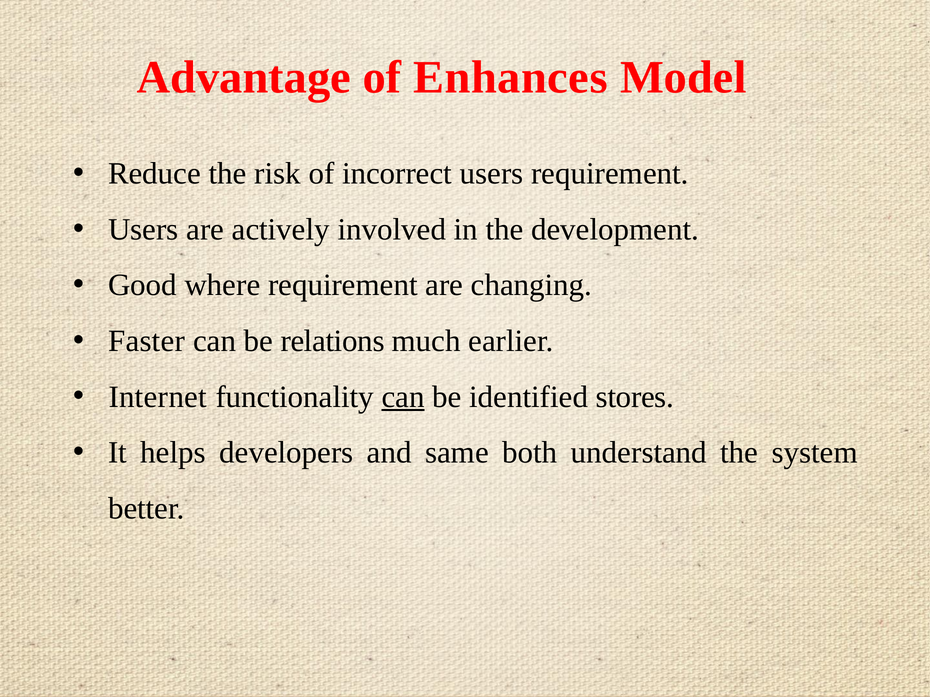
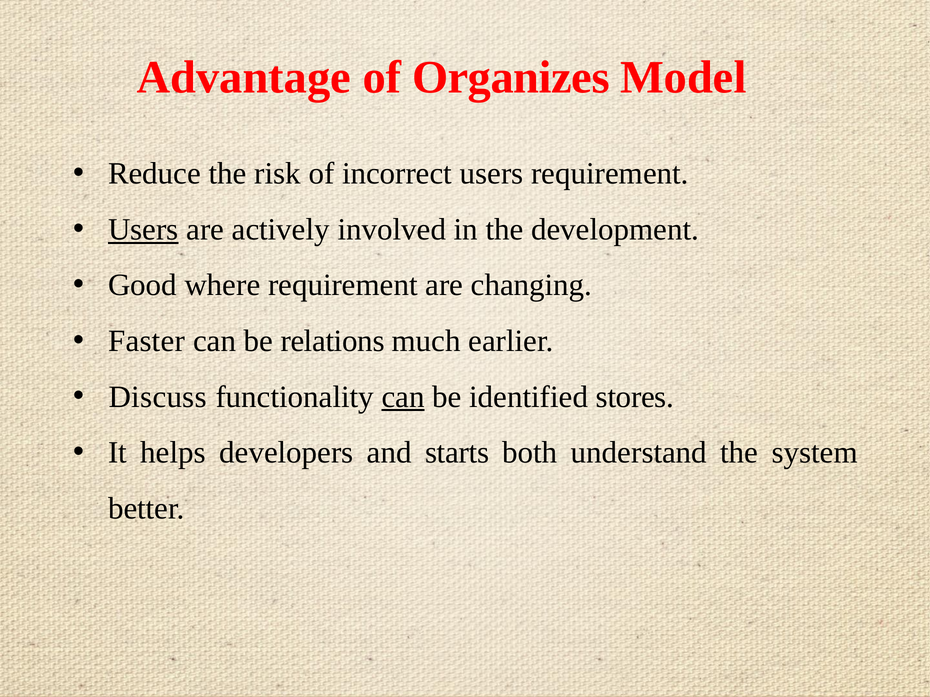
Enhances: Enhances -> Organizes
Users at (143, 230) underline: none -> present
Internet: Internet -> Discuss
same: same -> starts
